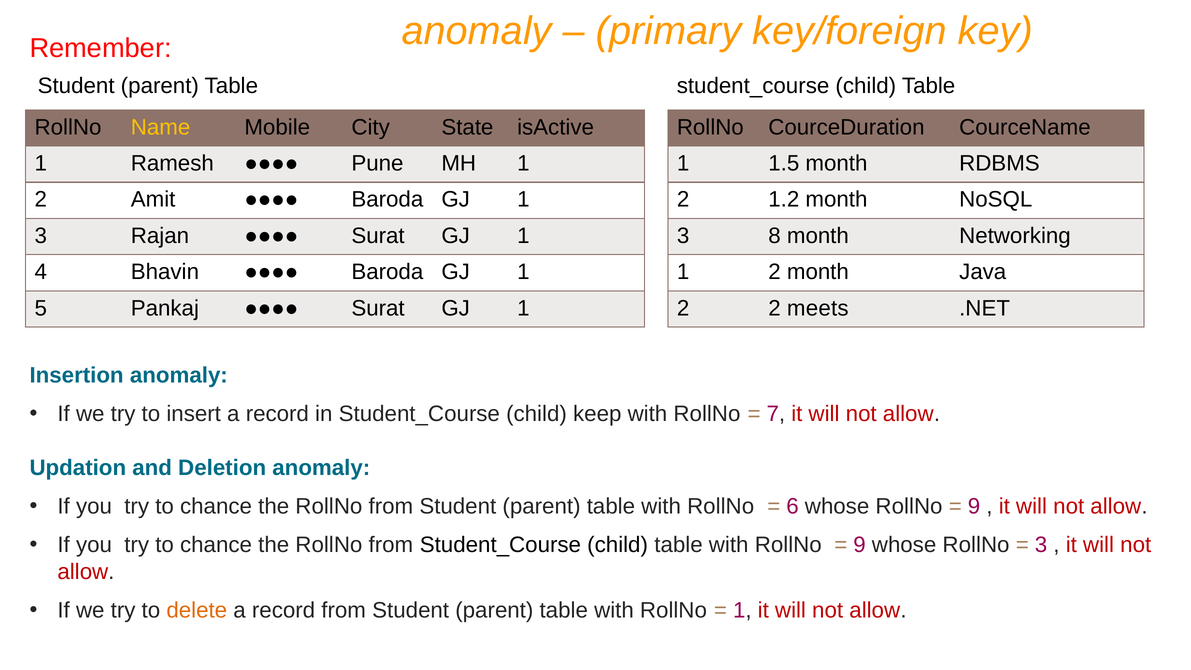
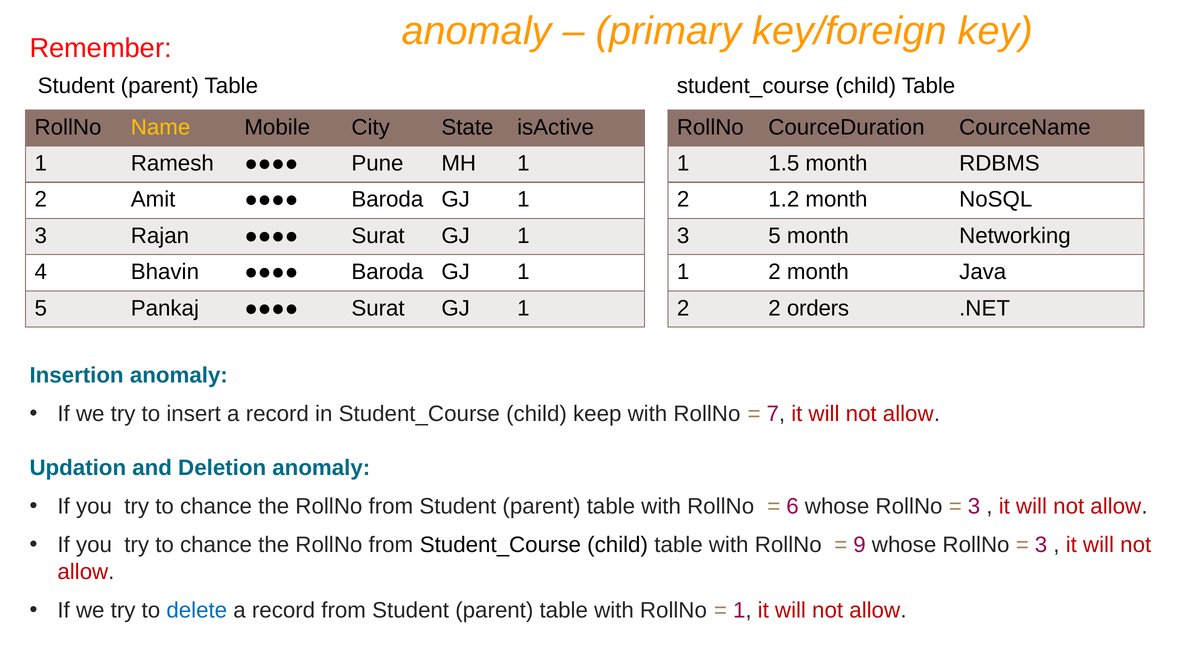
3 8: 8 -> 5
meets: meets -> orders
9 at (974, 506): 9 -> 3
delete colour: orange -> blue
